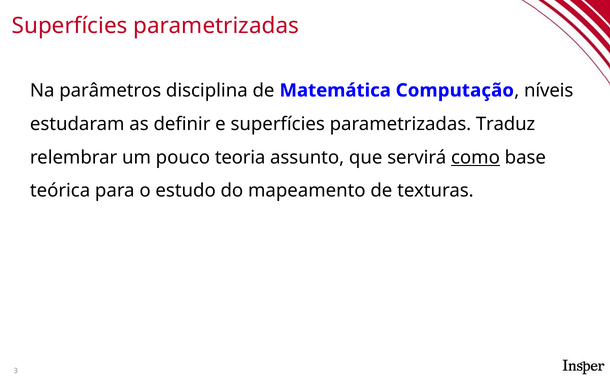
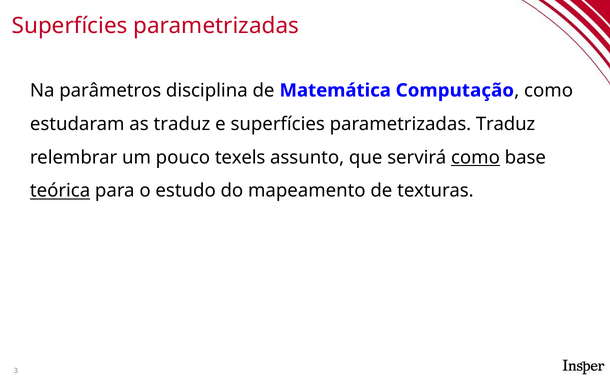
níveis at (549, 90): níveis -> como
as definir: definir -> traduz
teoria: teoria -> texels
teórica underline: none -> present
